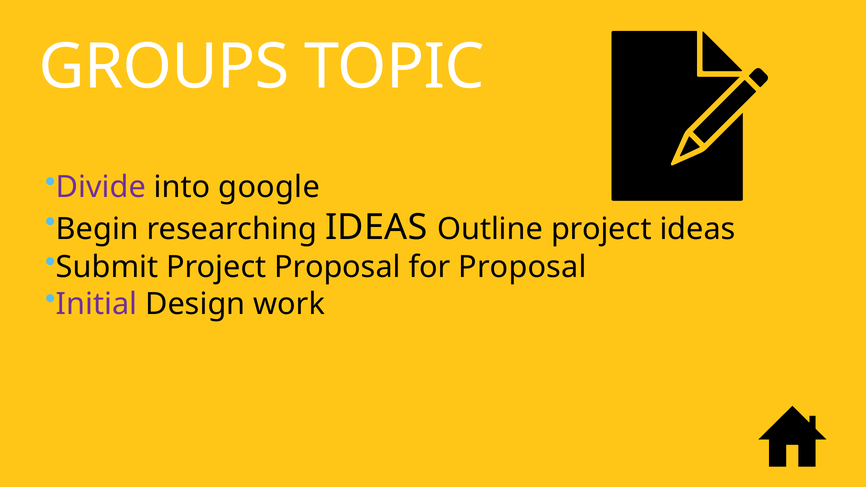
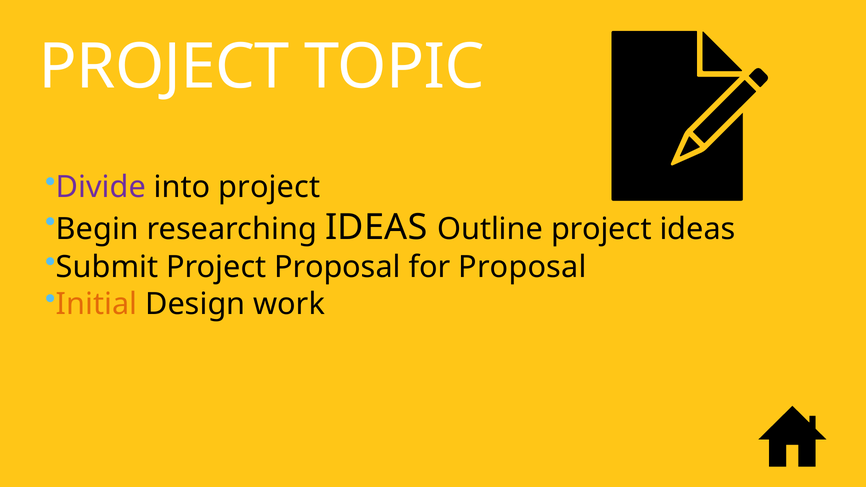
GROUPS at (164, 67): GROUPS -> PROJECT
into google: google -> project
Initial colour: purple -> orange
